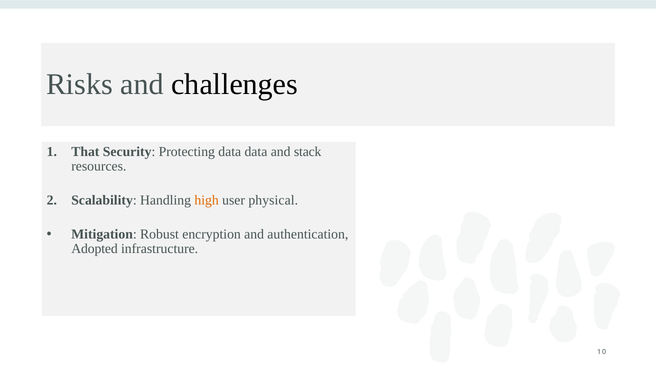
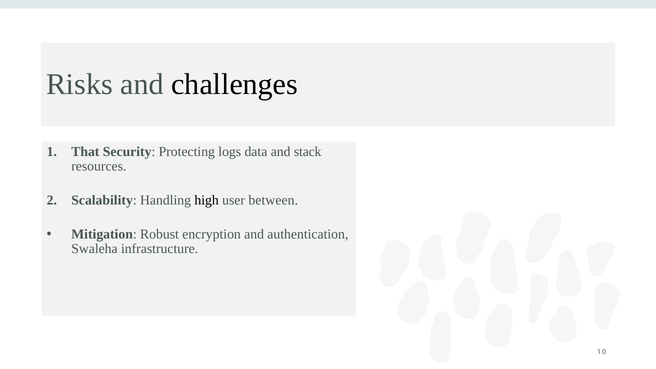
Protecting data: data -> logs
high colour: orange -> black
physical: physical -> between
Adopted: Adopted -> Swaleha
